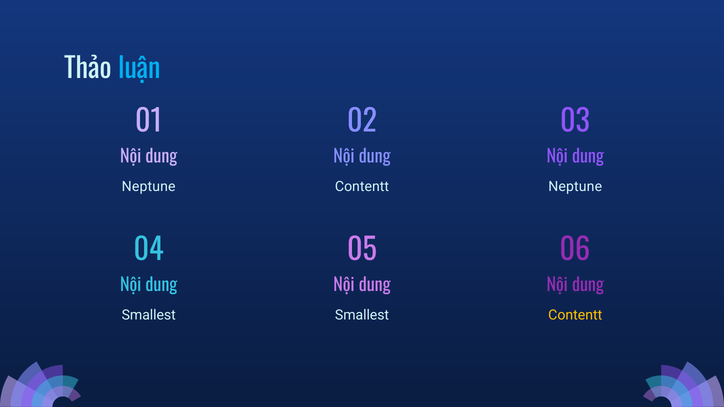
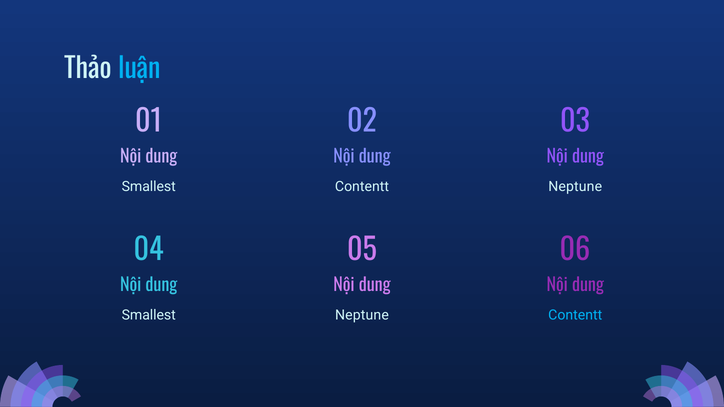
Neptune at (149, 187): Neptune -> Smallest
Smallest at (362, 315): Smallest -> Neptune
Contentt at (575, 315) colour: yellow -> light blue
